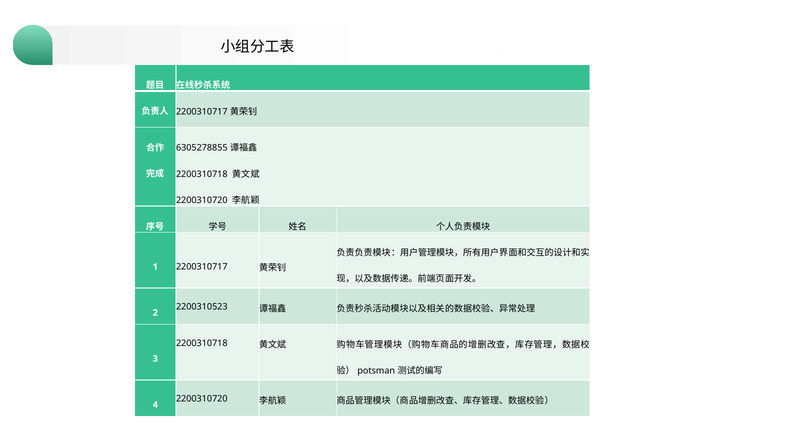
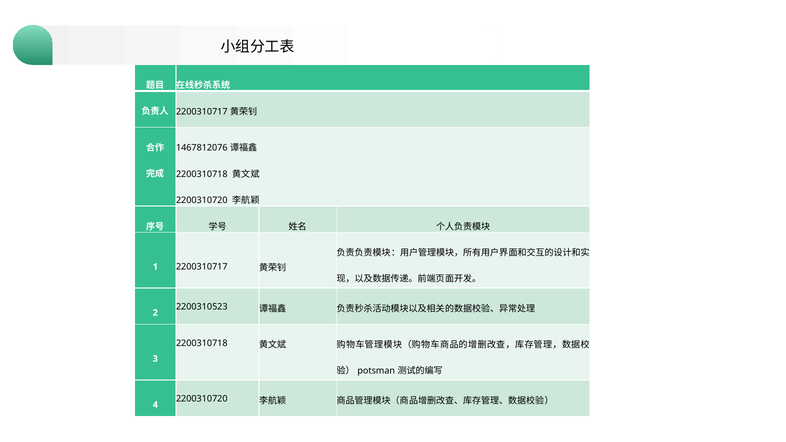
6305278855: 6305278855 -> 1467812076
